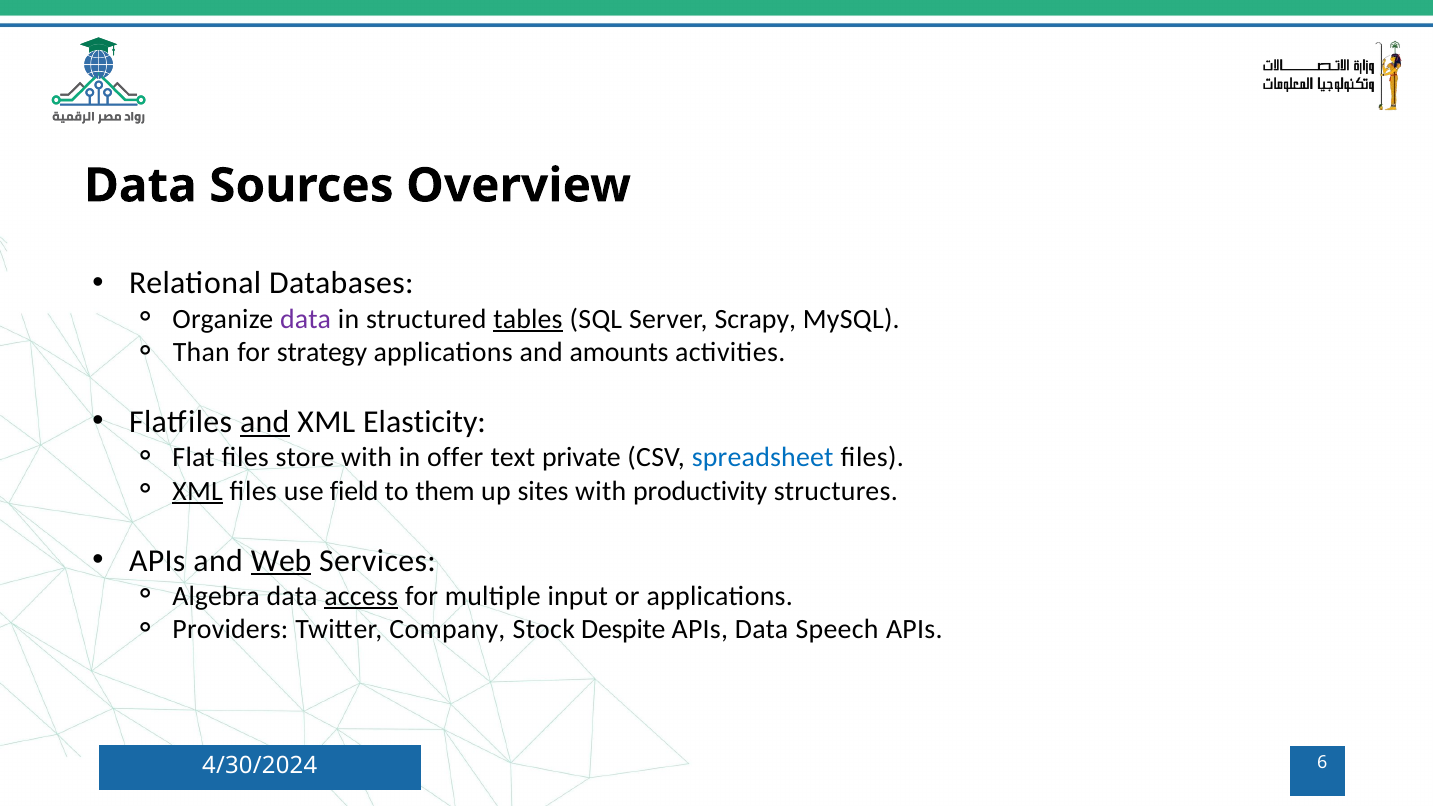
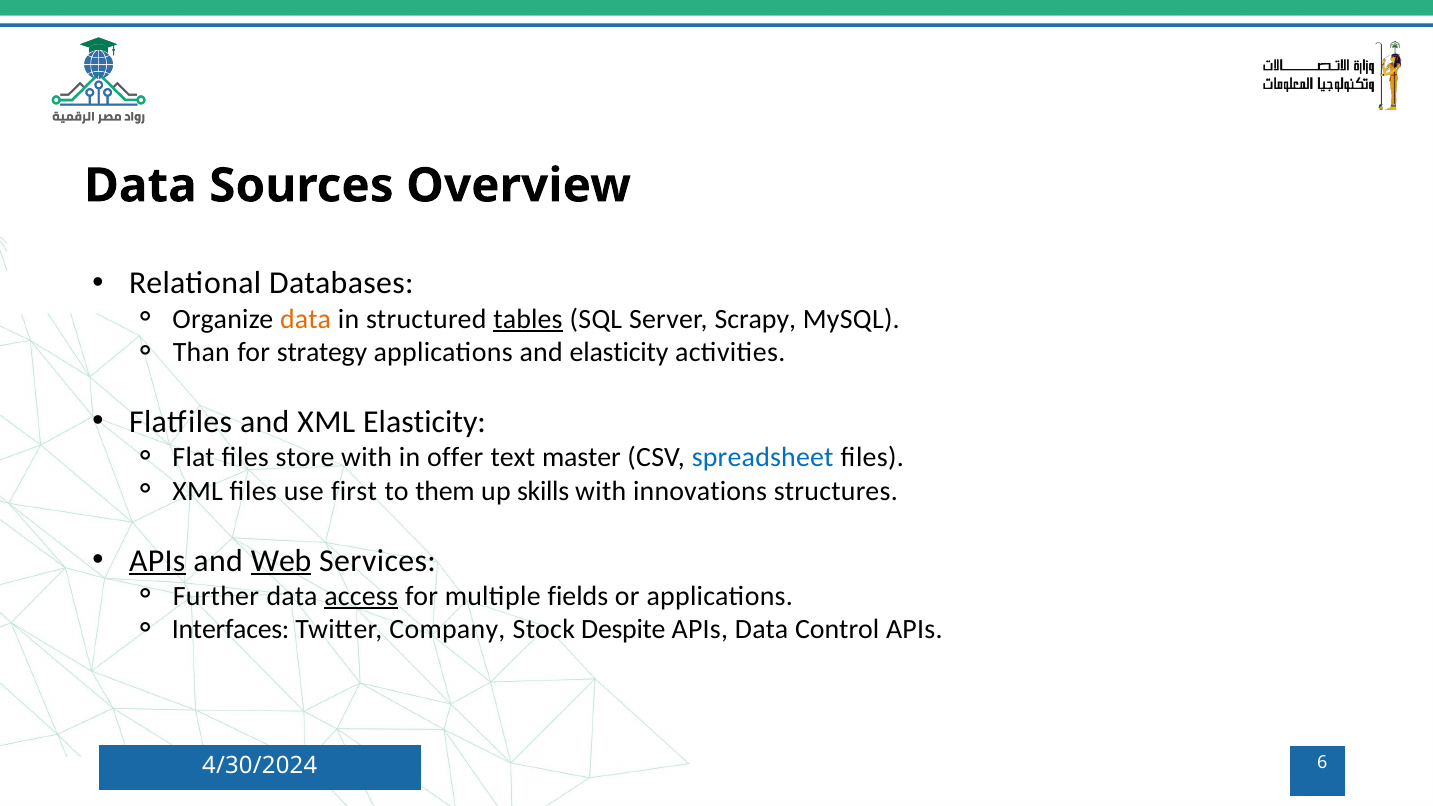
data at (306, 319) colour: purple -> orange
and amounts: amounts -> elasticity
and at (265, 422) underline: present -> none
private: private -> master
XML at (198, 491) underline: present -> none
field: field -> first
sites: sites -> skills
productivity: productivity -> innovations
APIs at (157, 561) underline: none -> present
Algebra: Algebra -> Further
input: input -> fields
Providers: Providers -> Interfaces
Speech: Speech -> Control
